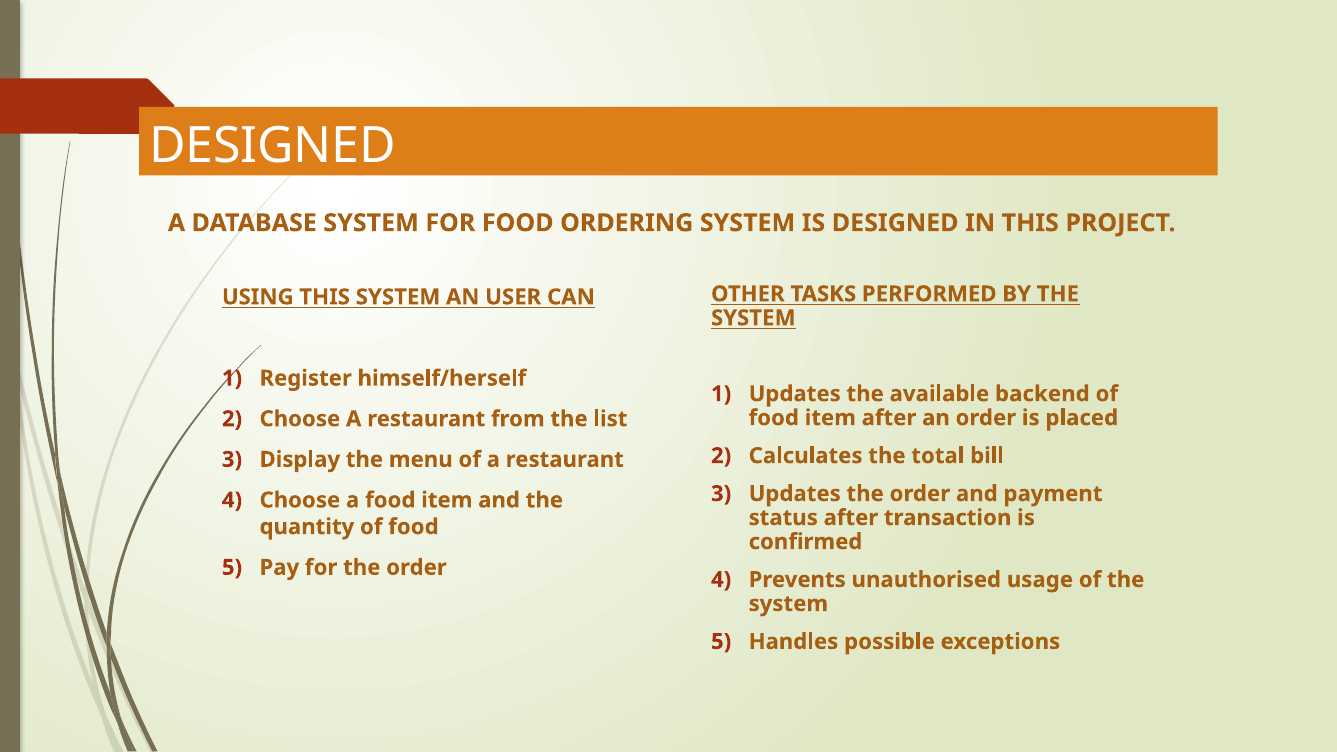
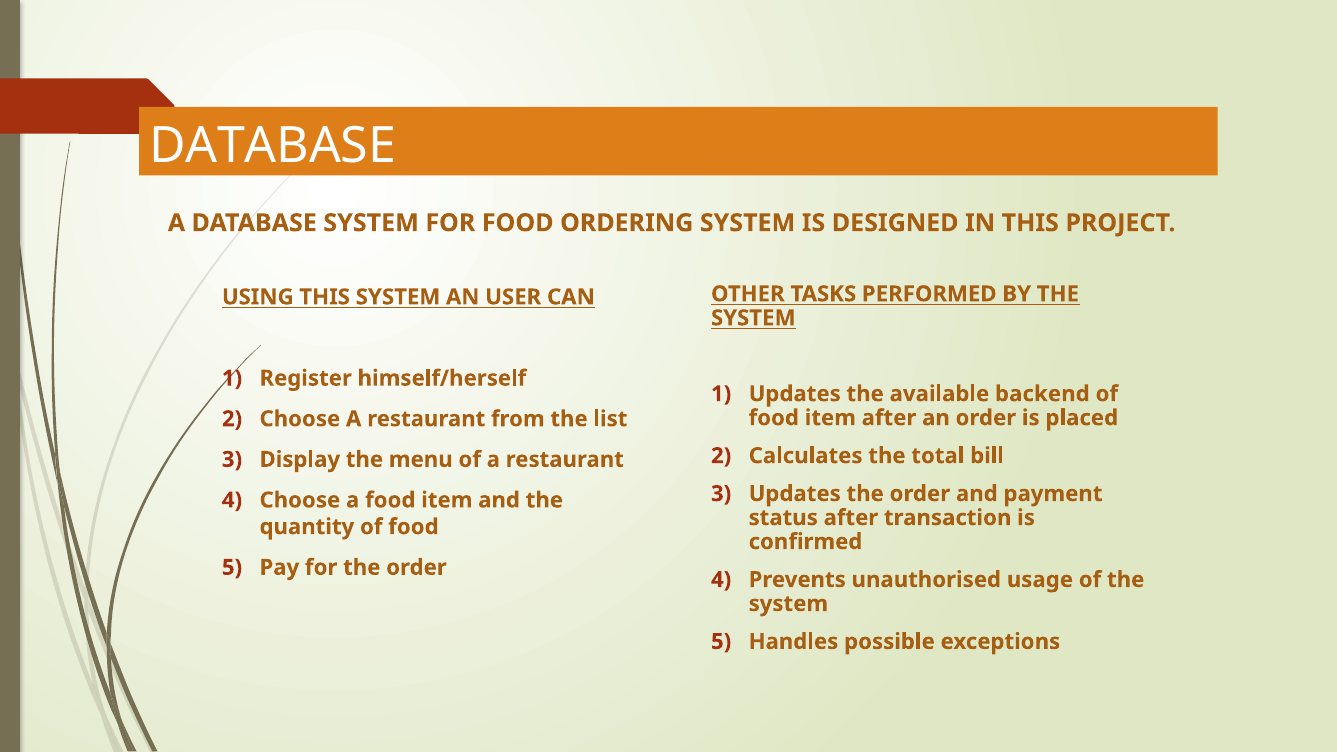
DESIGNED at (273, 145): DESIGNED -> DATABASE
